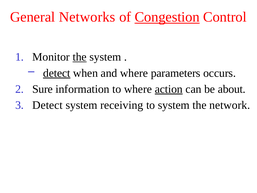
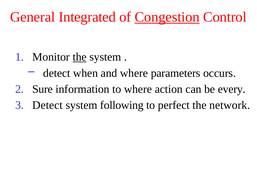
Networks: Networks -> Integrated
detect at (57, 73) underline: present -> none
action underline: present -> none
about: about -> every
receiving: receiving -> following
to system: system -> perfect
